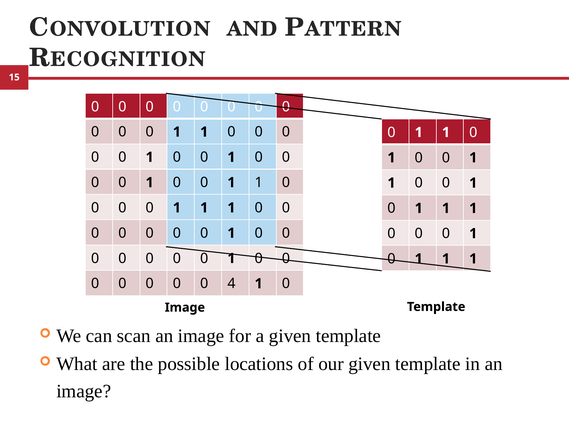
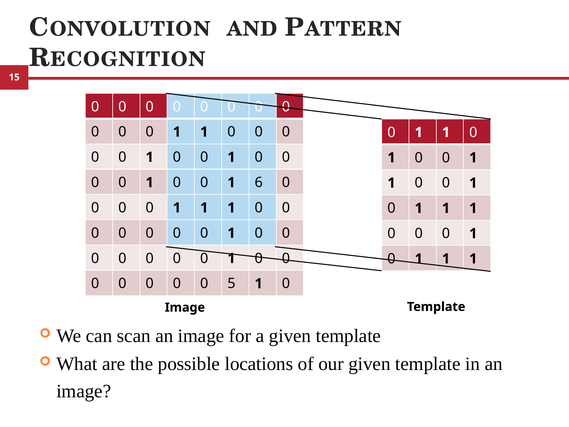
1 at (259, 182): 1 -> 6
4: 4 -> 5
